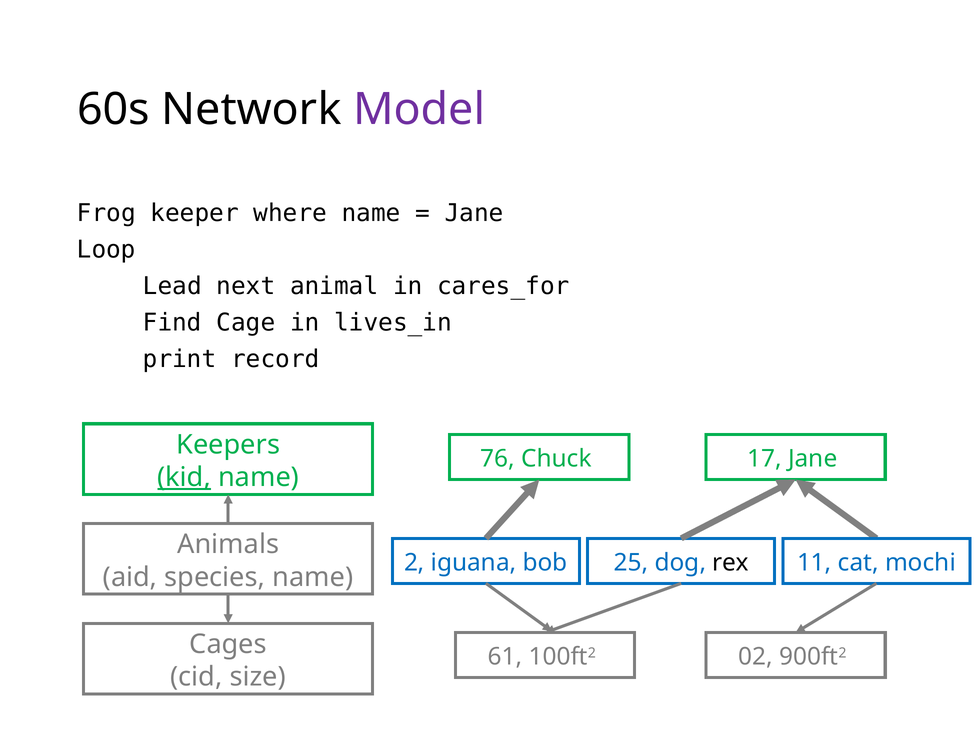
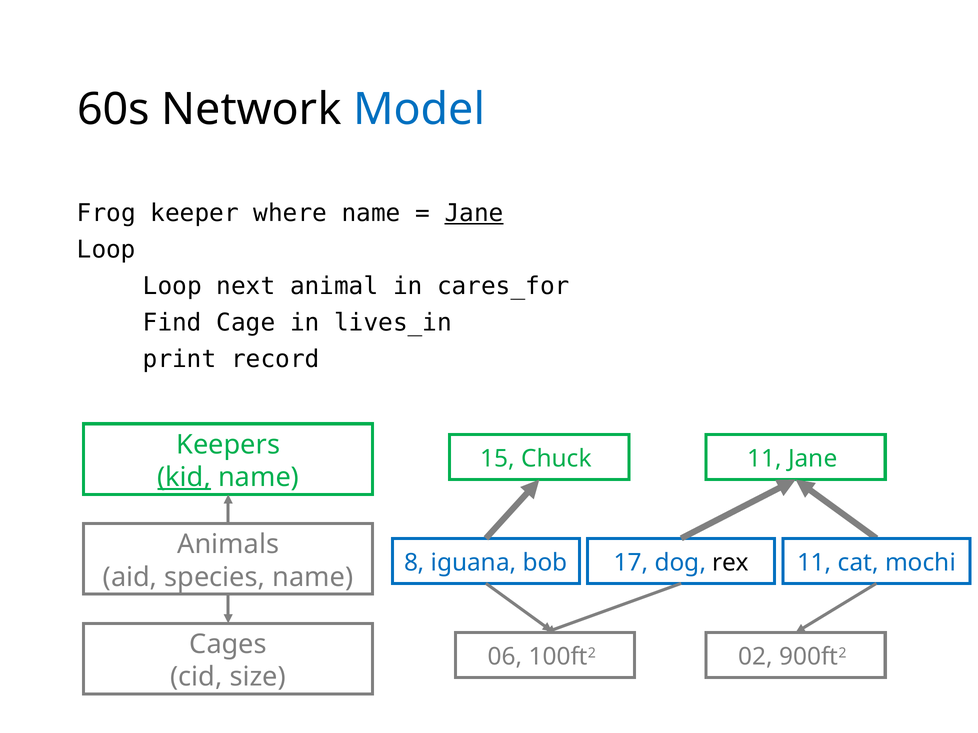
Model colour: purple -> blue
Jane at (474, 213) underline: none -> present
Lead at (172, 286): Lead -> Loop
76: 76 -> 15
17 at (765, 459): 17 -> 11
2: 2 -> 8
25: 25 -> 17
61: 61 -> 06
